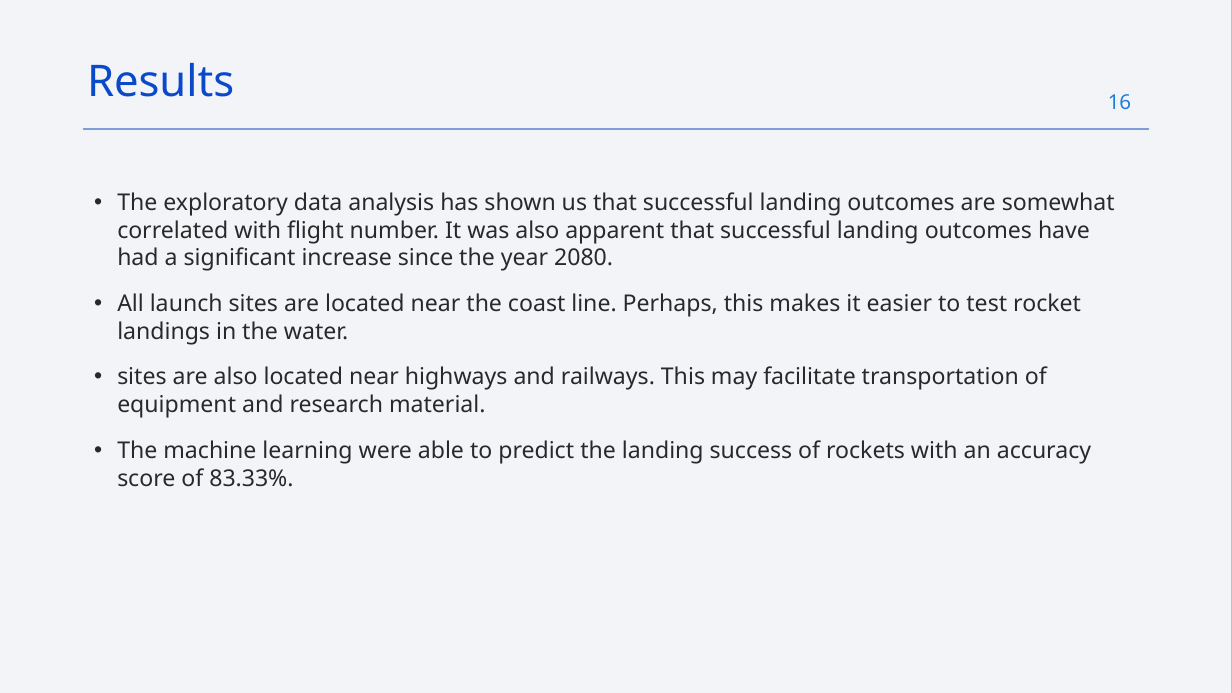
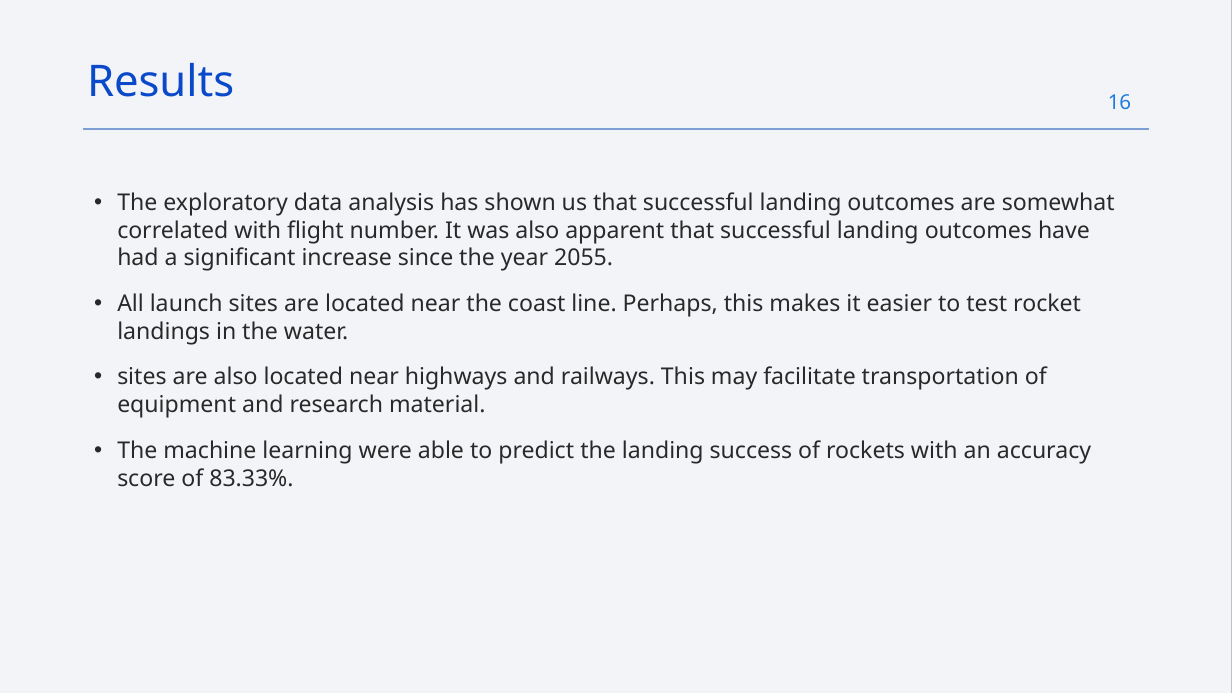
2080: 2080 -> 2055
